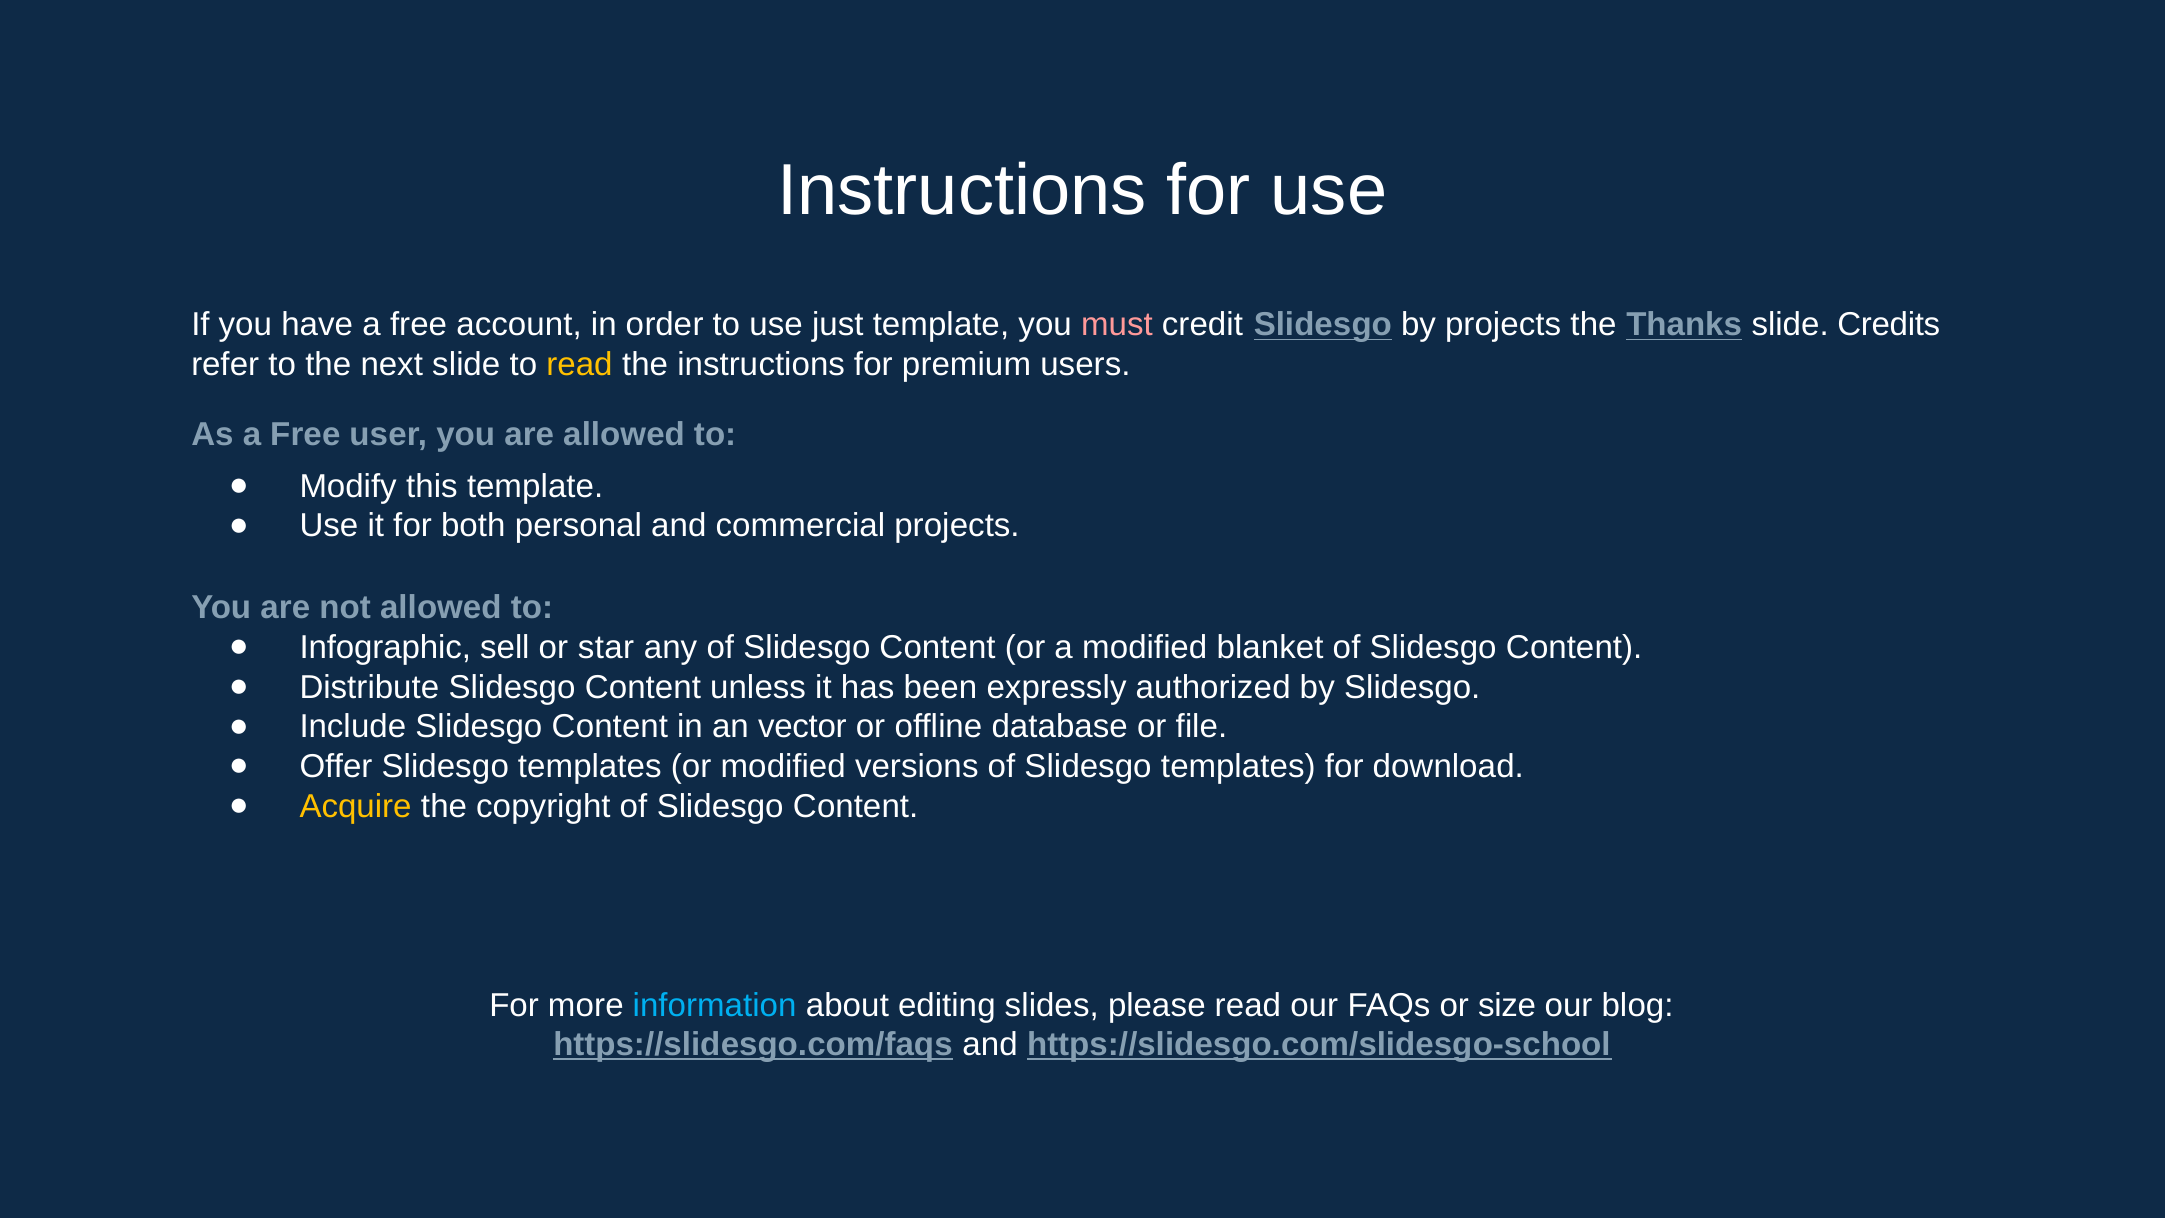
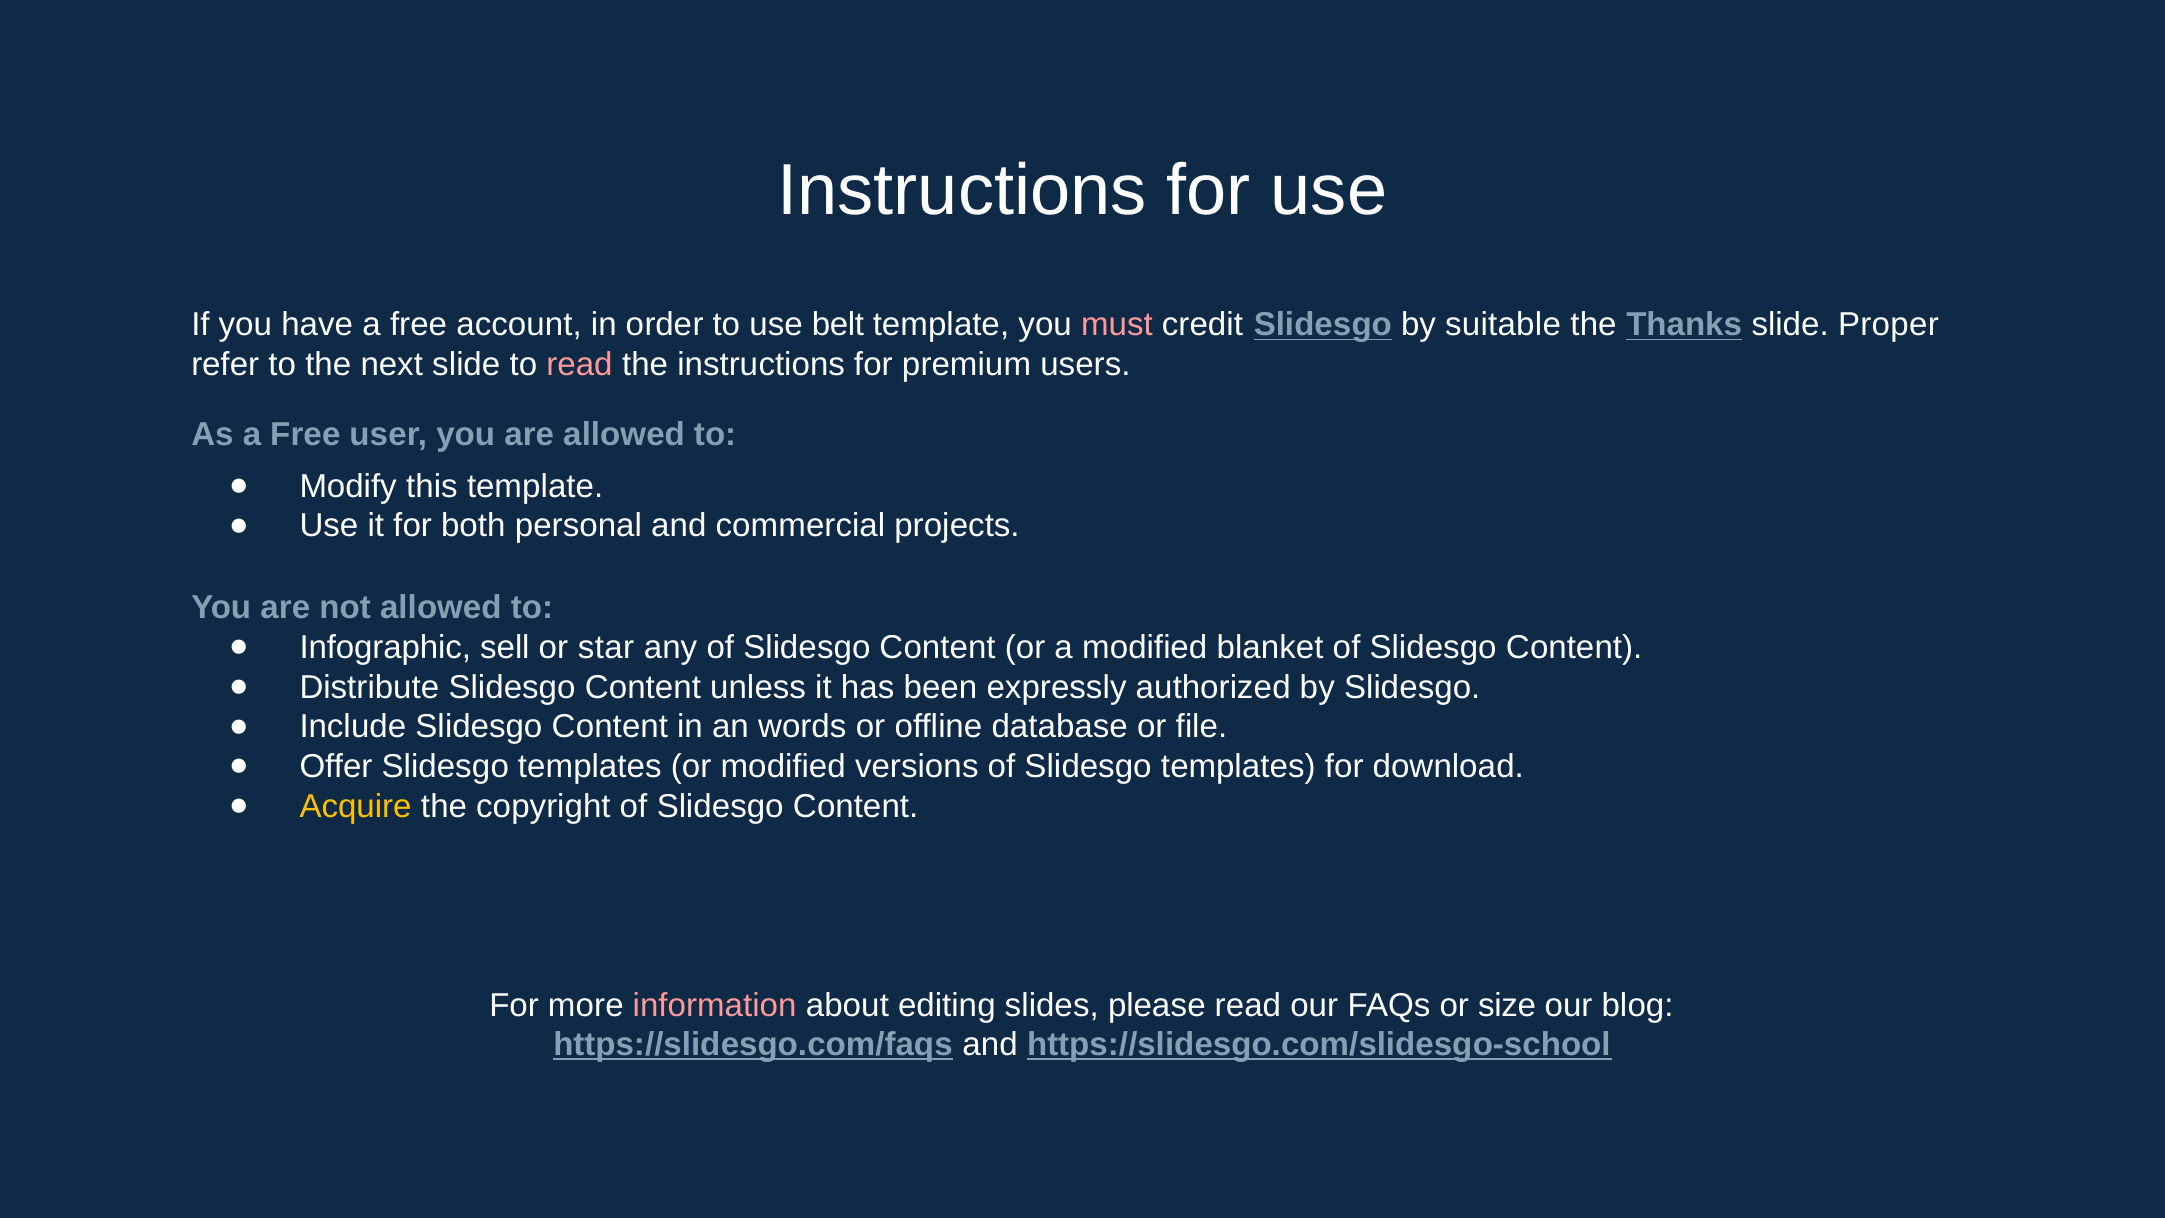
just: just -> belt
by projects: projects -> suitable
Credits: Credits -> Proper
read at (579, 365) colour: yellow -> pink
vector: vector -> words
information colour: light blue -> pink
